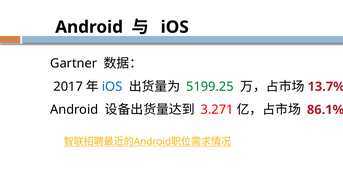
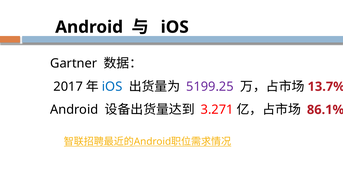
5199.25 colour: green -> purple
